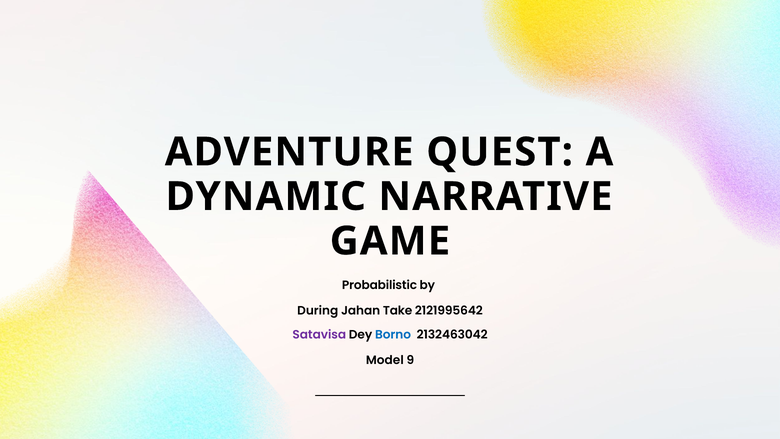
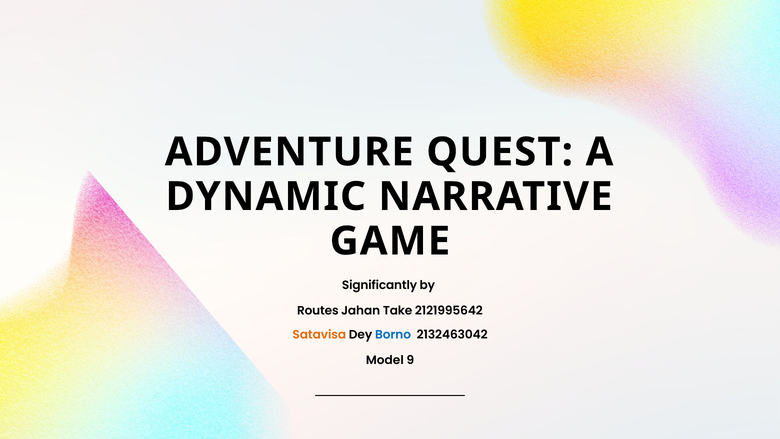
Probabilistic: Probabilistic -> Significantly
During: During -> Routes
Satavisa colour: purple -> orange
